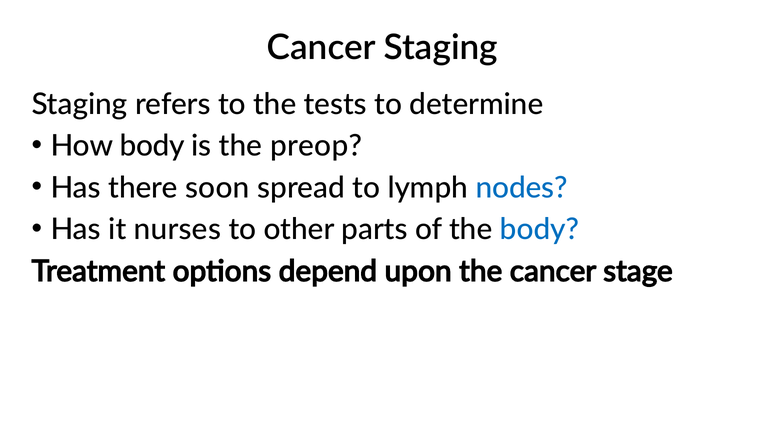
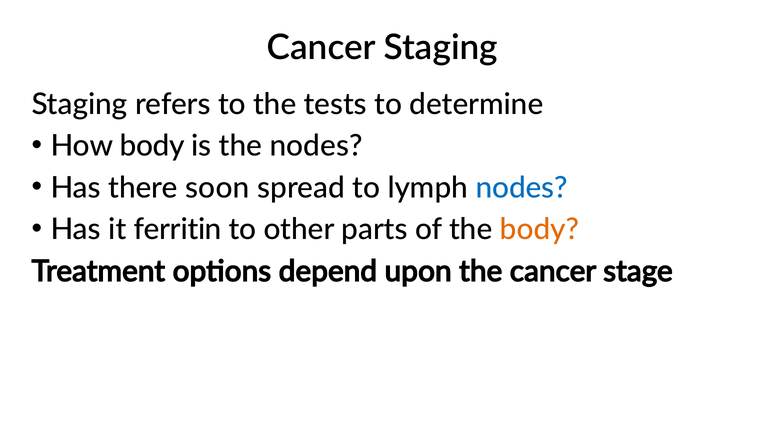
the preop: preop -> nodes
nurses: nurses -> ferritin
body at (539, 230) colour: blue -> orange
